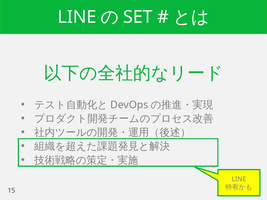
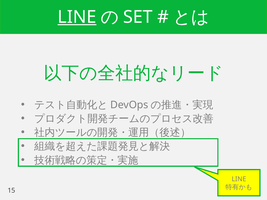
LINE at (77, 17) underline: none -> present
